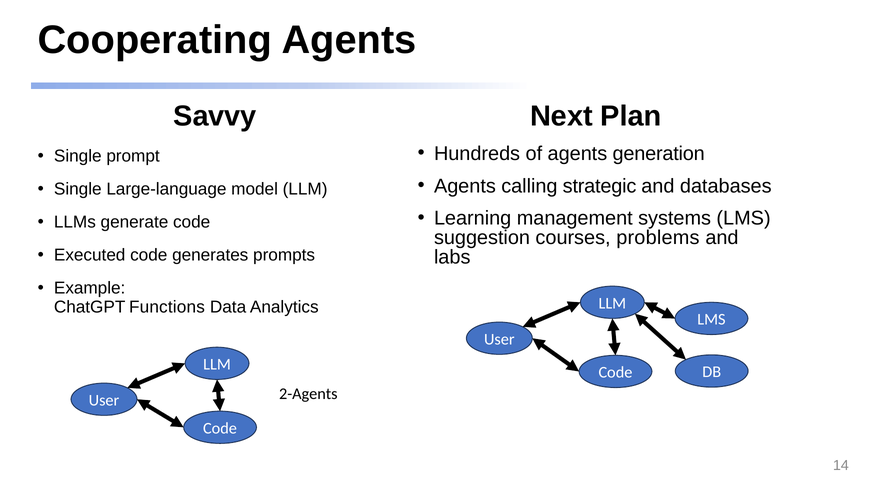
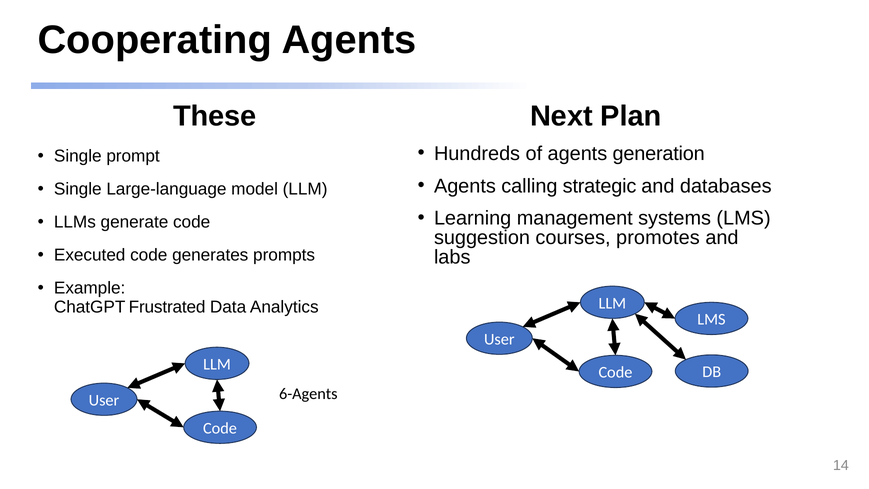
Savvy: Savvy -> These
problems: problems -> promotes
Functions: Functions -> Frustrated
2-Agents: 2-Agents -> 6-Agents
